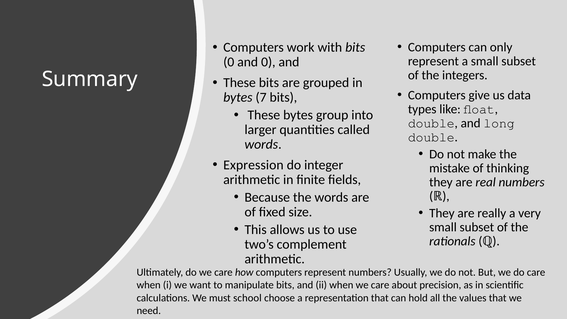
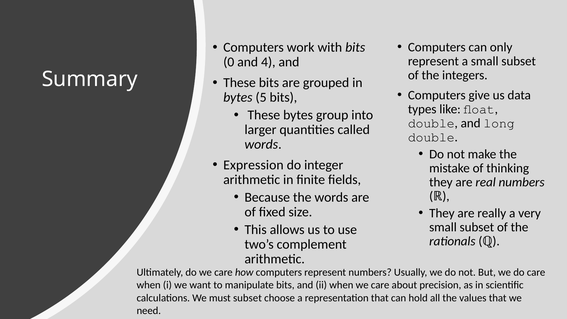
and 0: 0 -> 4
7: 7 -> 5
must school: school -> subset
